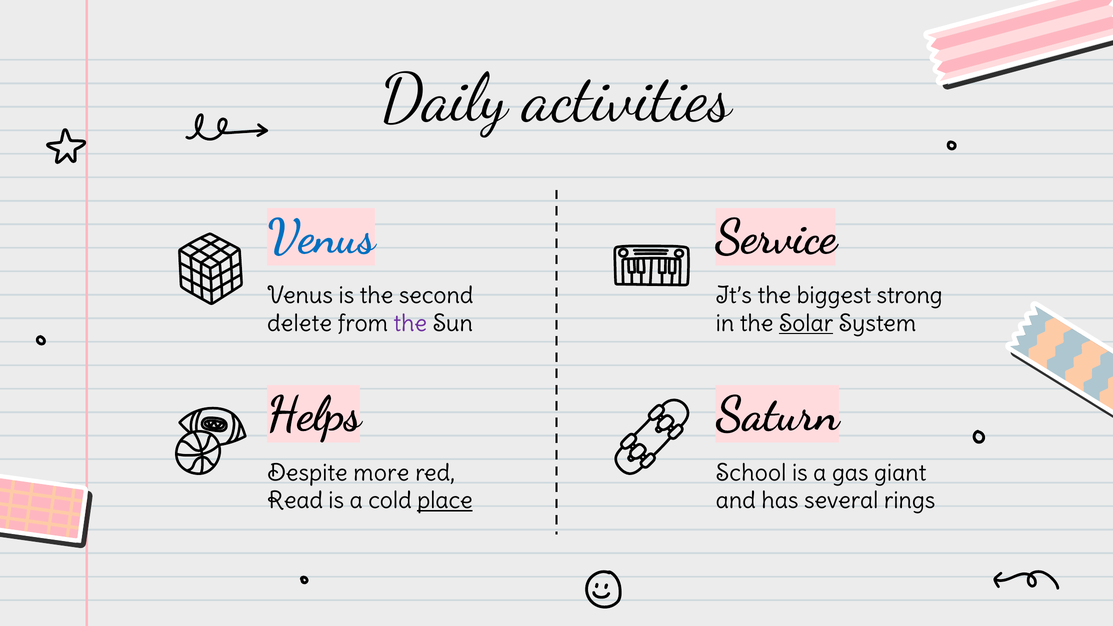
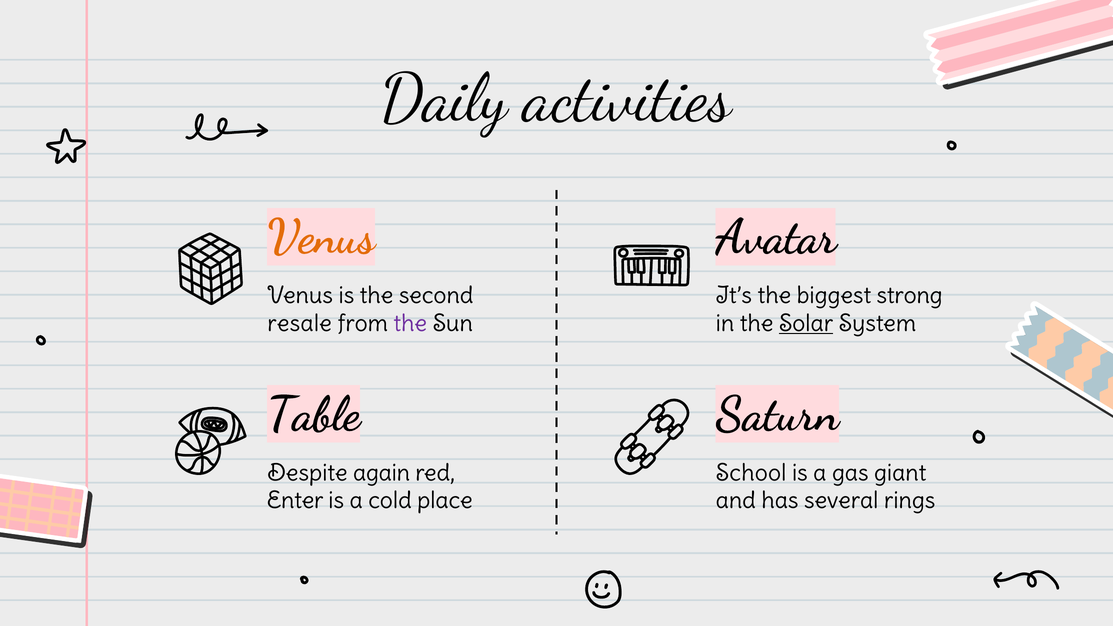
Venus at (321, 236) colour: blue -> orange
Service: Service -> Avatar
delete: delete -> resale
Helps: Helps -> Table
more: more -> again
Read: Read -> Enter
place underline: present -> none
